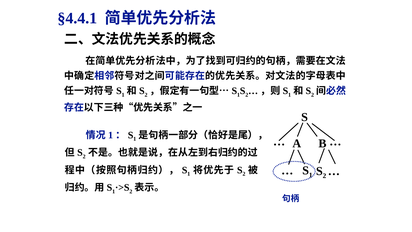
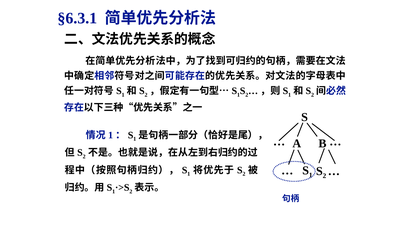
§4.4.1: §4.4.1 -> §6.3.1
